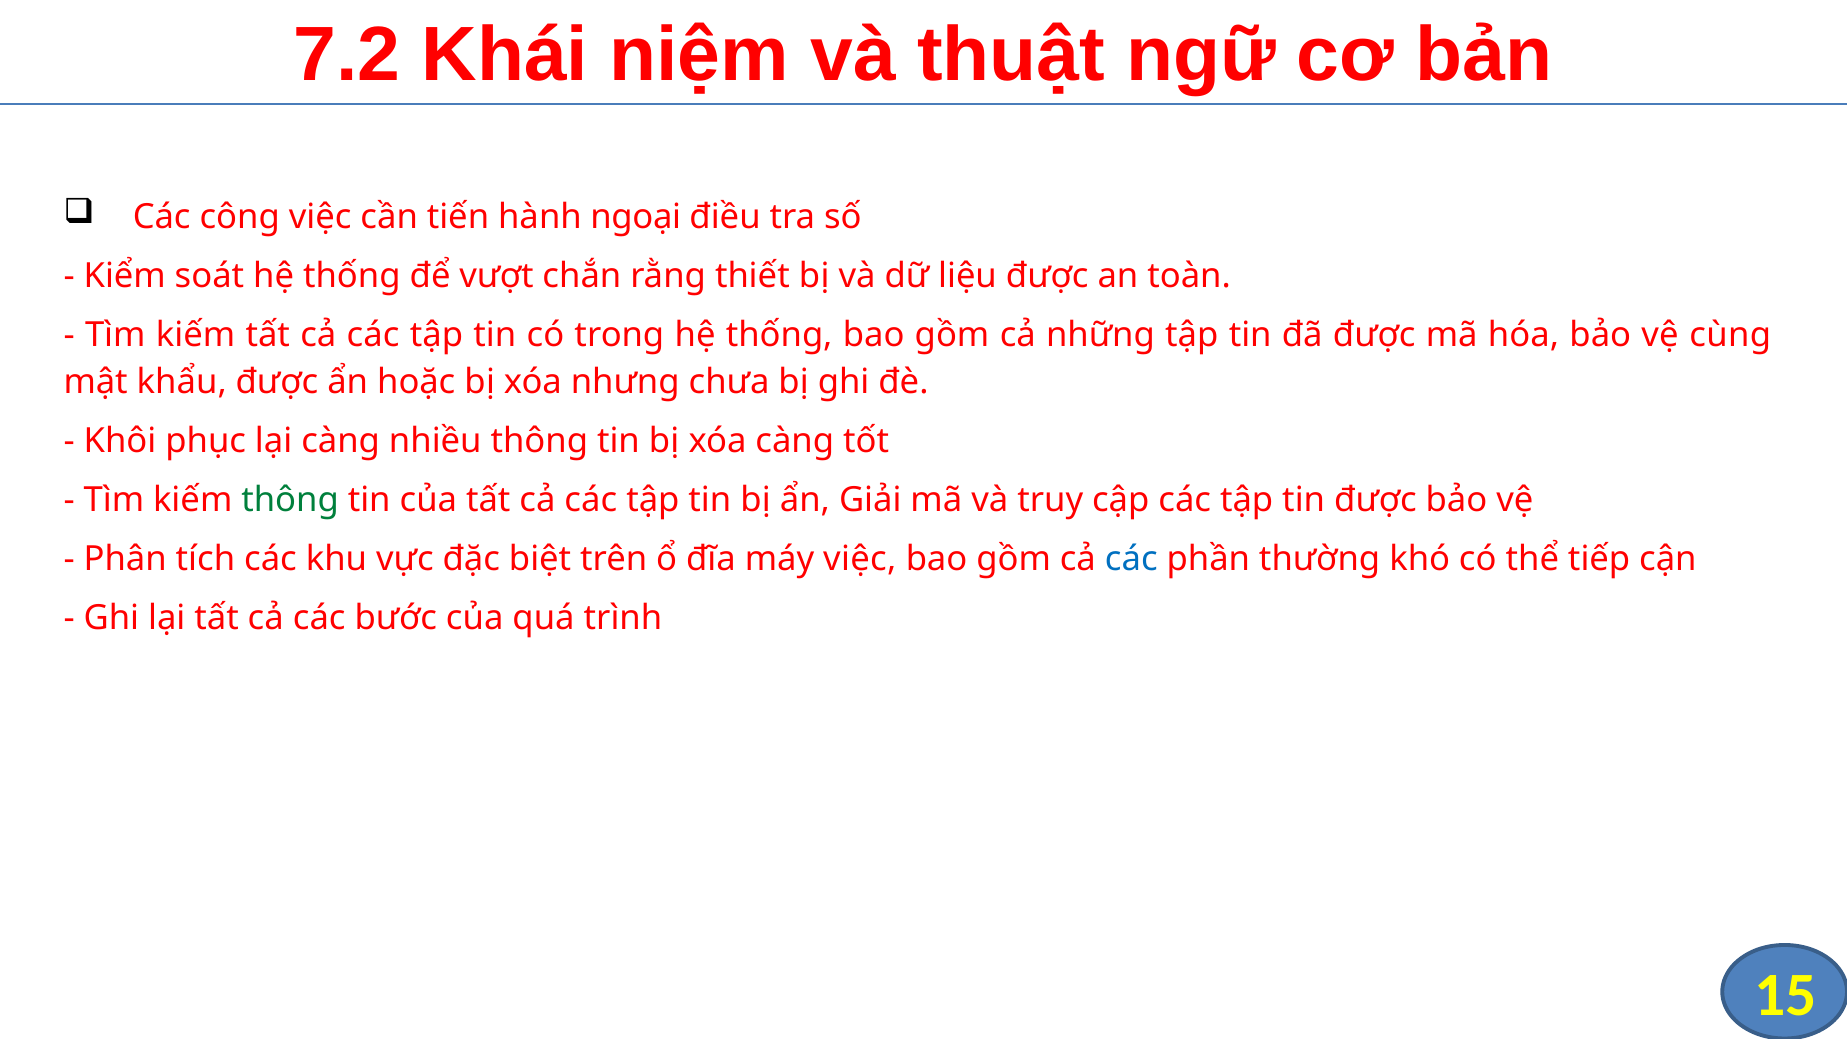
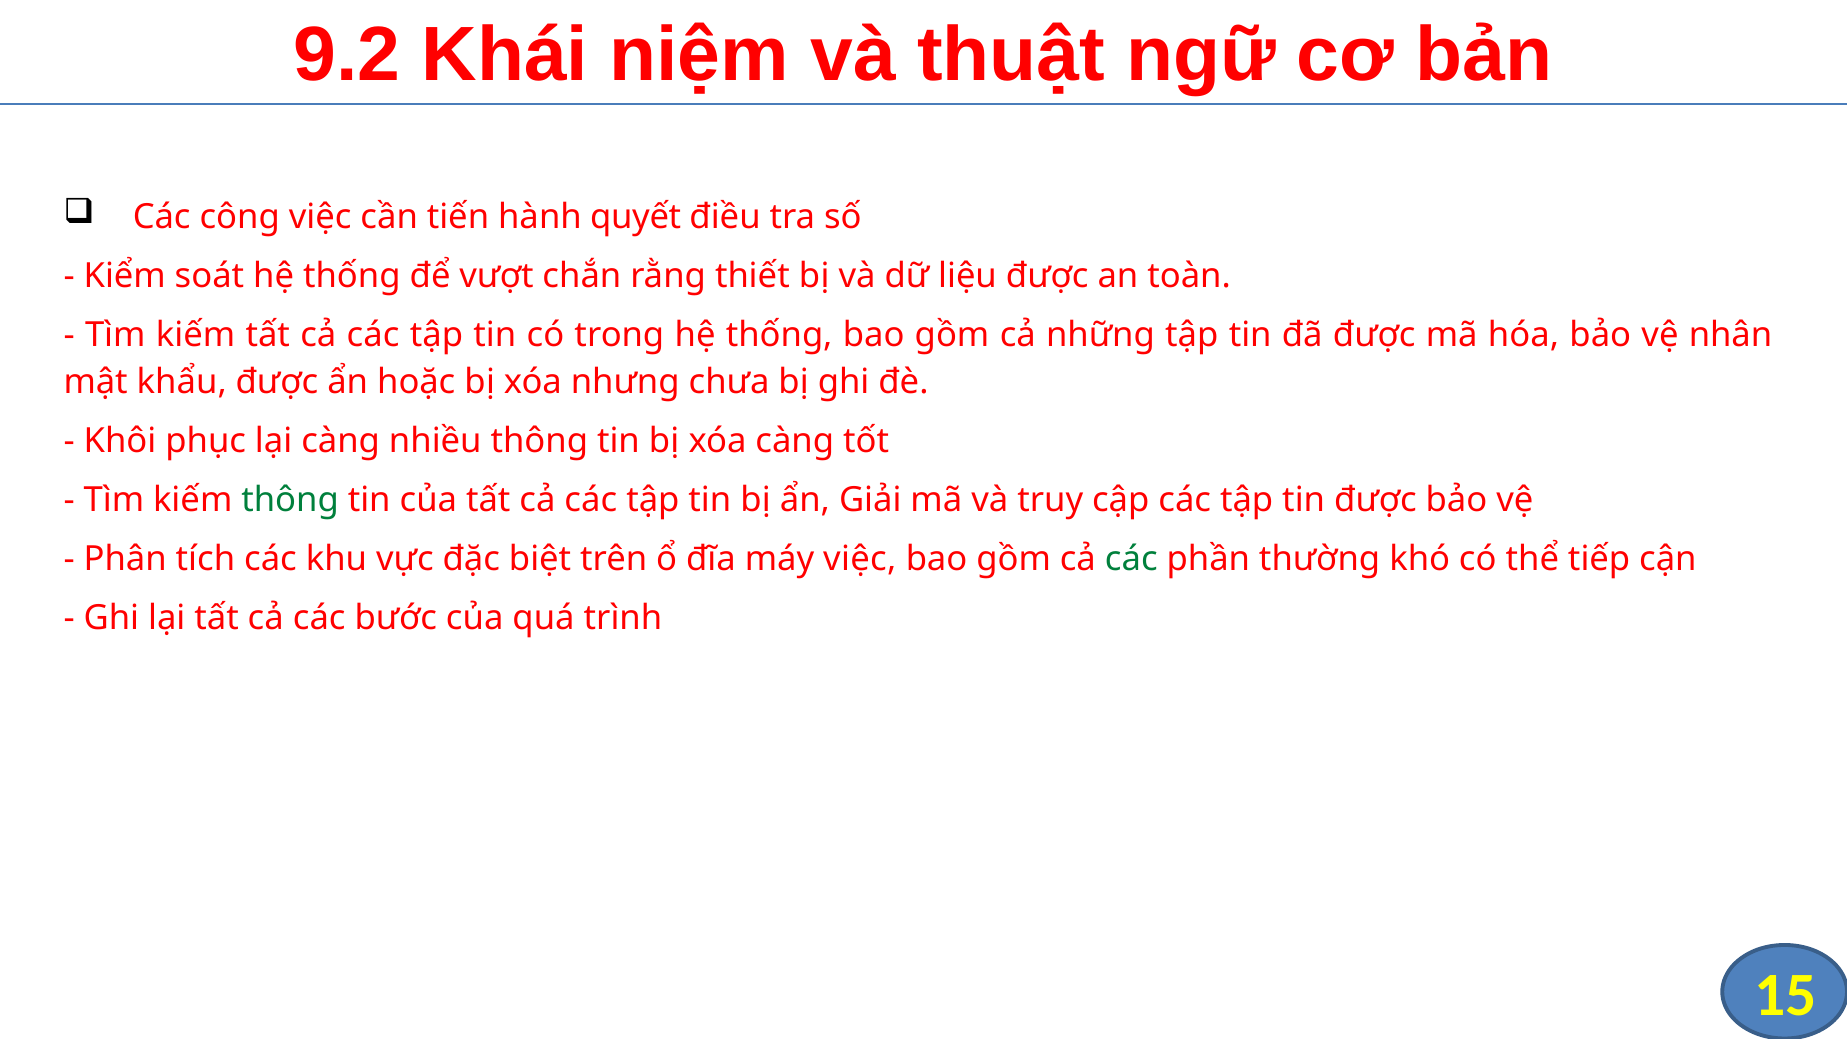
7.2: 7.2 -> 9.2
ngoại: ngoại -> quyết
cùng: cùng -> nhân
các at (1131, 559) colour: blue -> green
